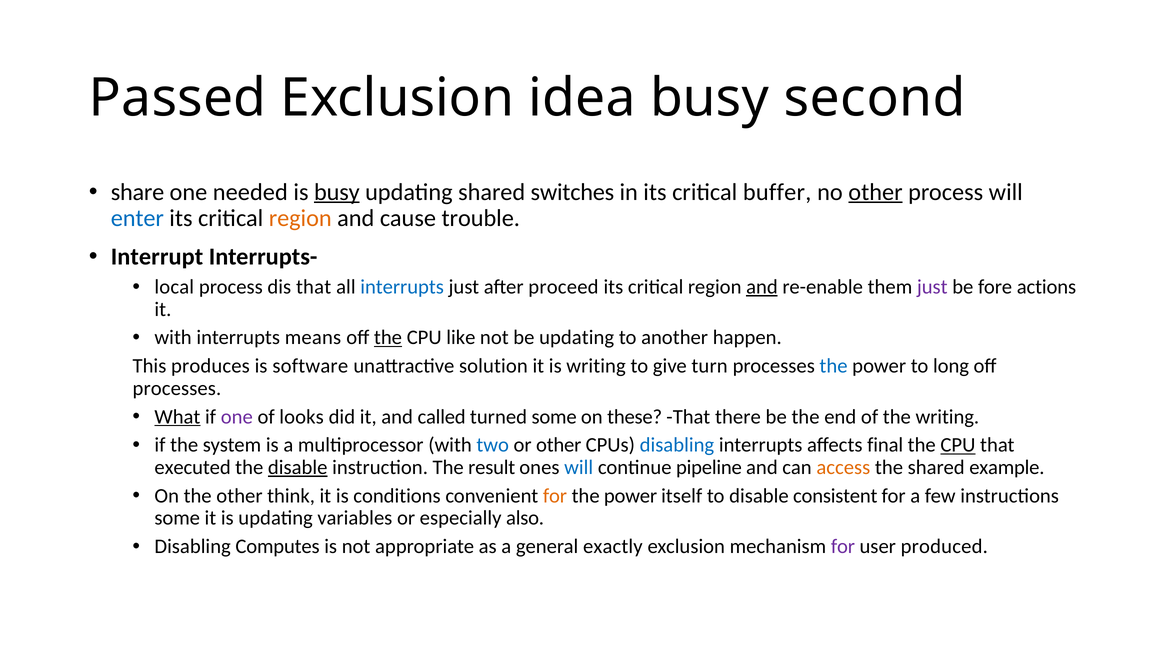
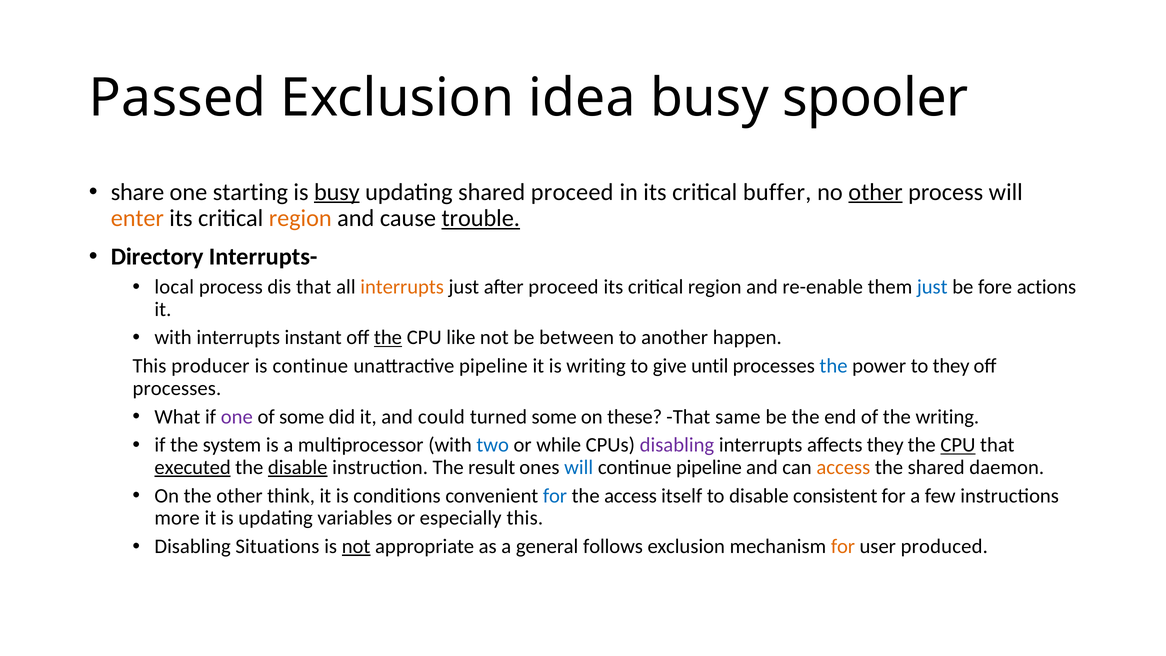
second: second -> spooler
needed: needed -> starting
shared switches: switches -> proceed
enter colour: blue -> orange
trouble underline: none -> present
Interrupt: Interrupt -> Directory
interrupts at (402, 287) colour: blue -> orange
and at (762, 287) underline: present -> none
just at (932, 287) colour: purple -> blue
means: means -> instant
be updating: updating -> between
produces: produces -> producer
is software: software -> continue
unattractive solution: solution -> pipeline
turn: turn -> until
to long: long -> they
What underline: present -> none
of looks: looks -> some
called: called -> could
there: there -> same
or other: other -> while
disabling at (677, 445) colour: blue -> purple
affects final: final -> they
executed underline: none -> present
example: example -> daemon
for at (555, 496) colour: orange -> blue
power at (631, 496): power -> access
some at (177, 518): some -> more
especially also: also -> this
Computes: Computes -> Situations
not at (356, 546) underline: none -> present
exactly: exactly -> follows
for at (843, 546) colour: purple -> orange
